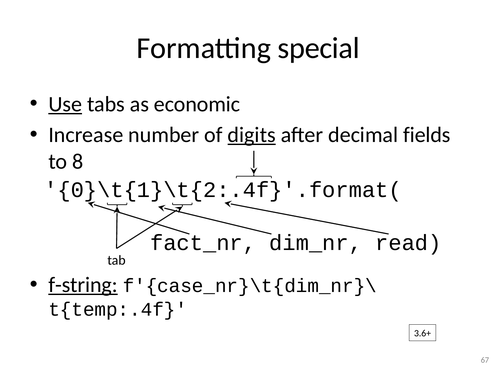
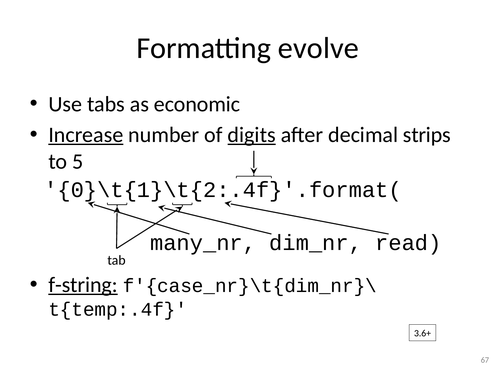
special: special -> evolve
Use underline: present -> none
Increase underline: none -> present
fields: fields -> strips
8: 8 -> 5
fact_nr: fact_nr -> many_nr
